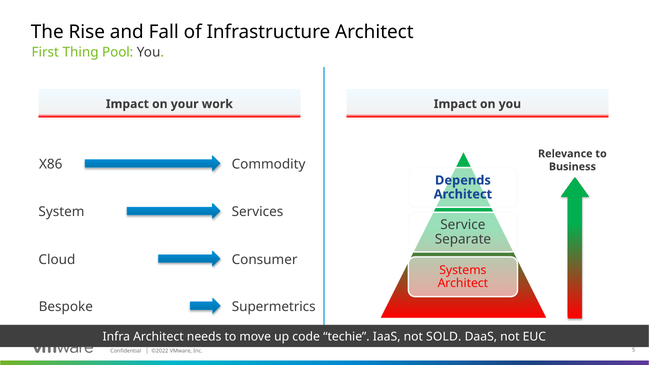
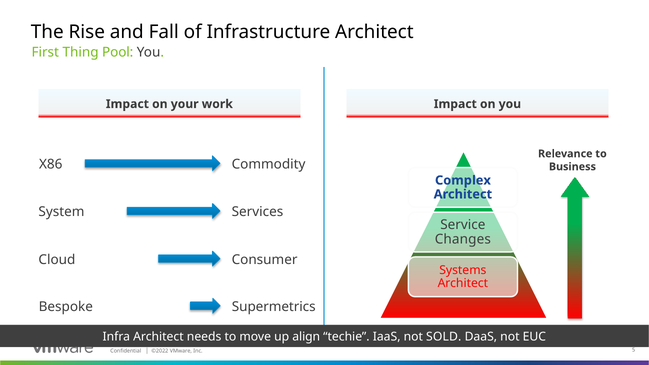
Depends: Depends -> Complex
Separate: Separate -> Changes
code: code -> align
